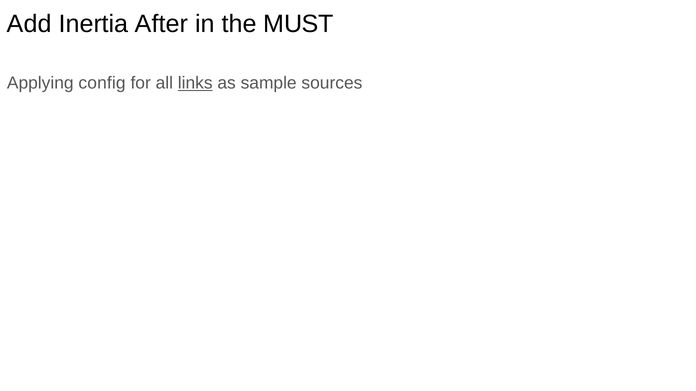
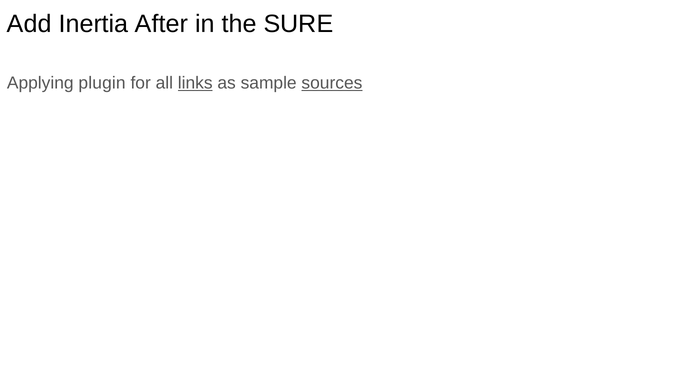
MUST: MUST -> SURE
config: config -> plugin
sources underline: none -> present
